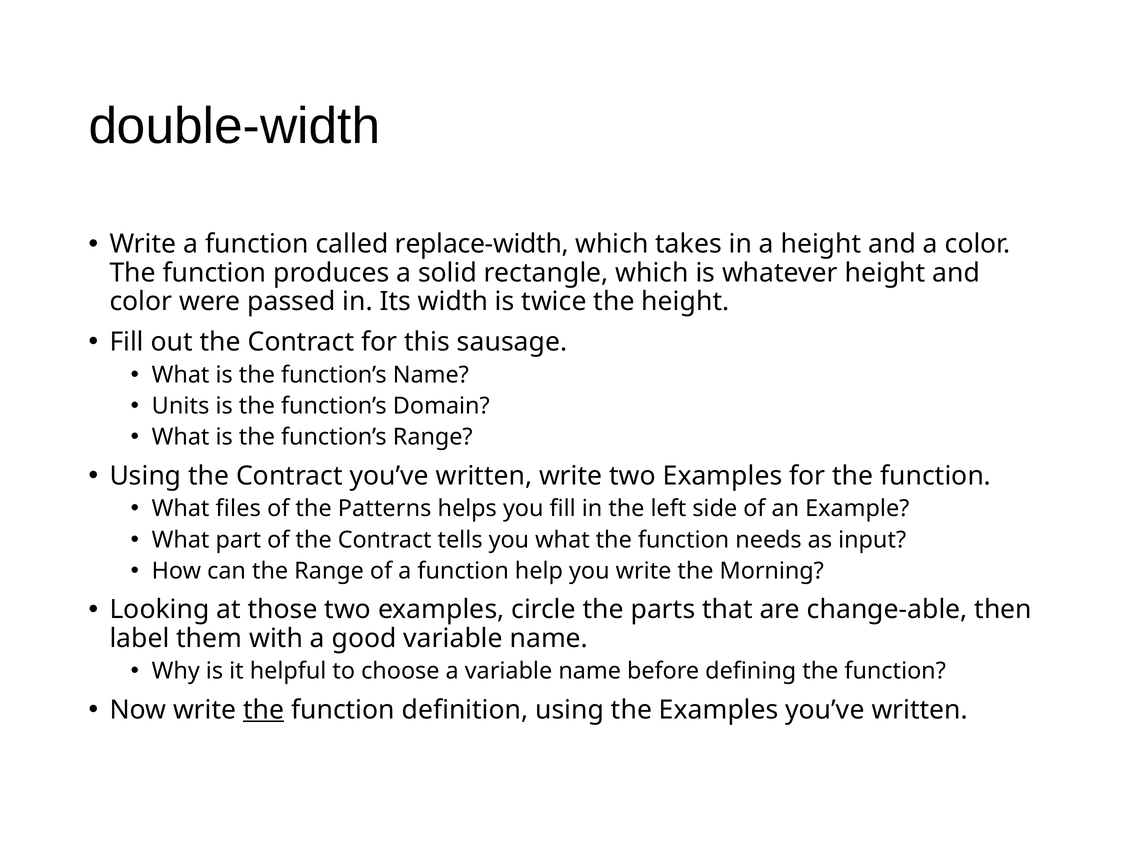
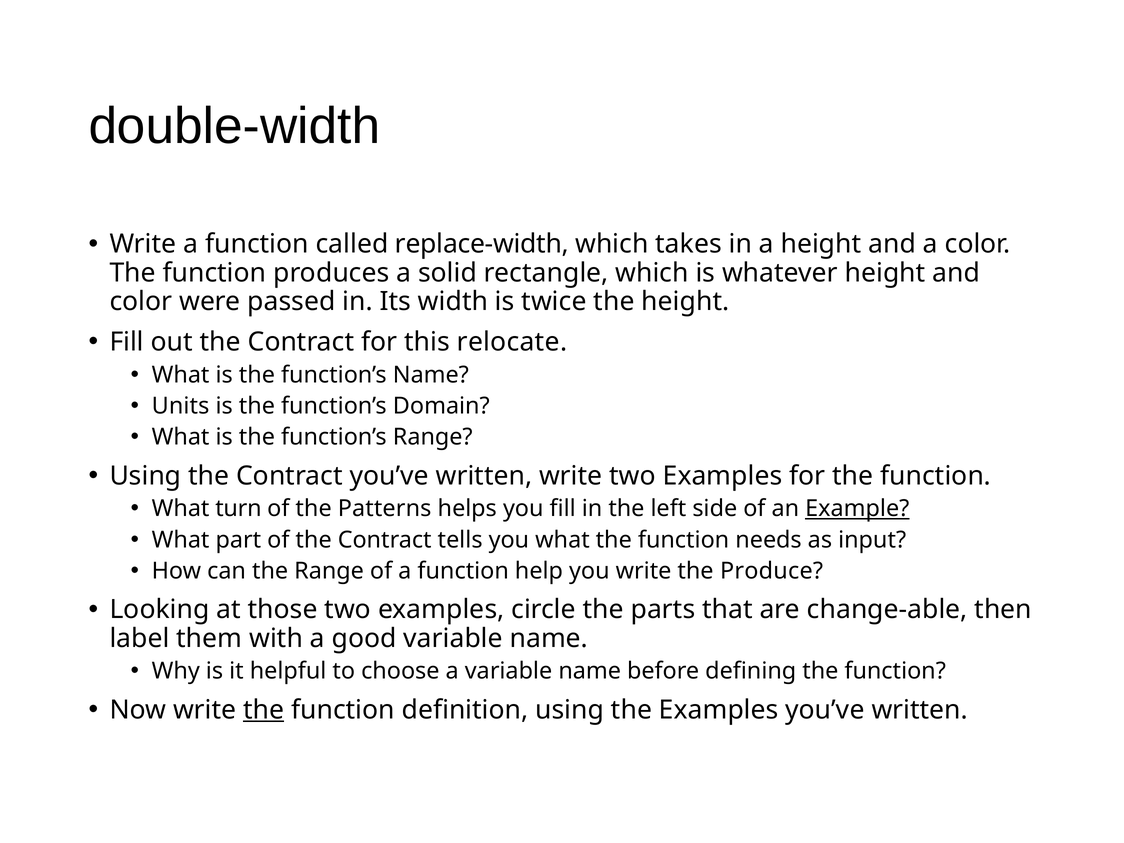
sausage: sausage -> relocate
files: files -> turn
Example underline: none -> present
Morning: Morning -> Produce
